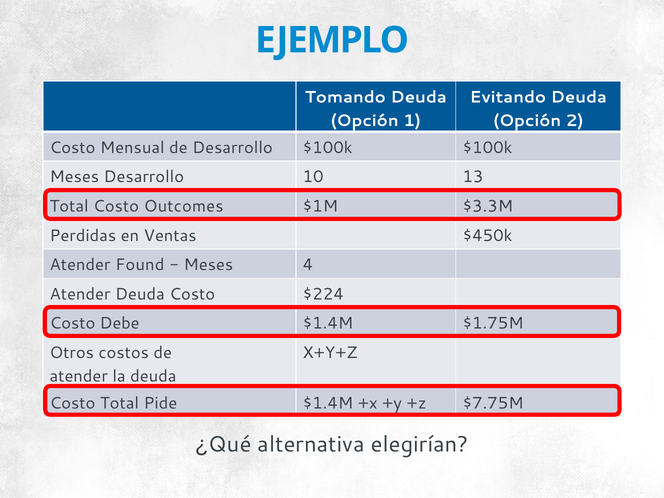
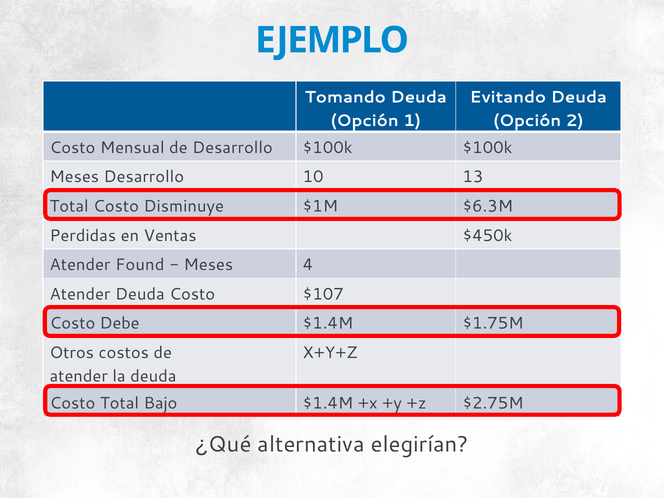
Outcomes: Outcomes -> Disminuye
$3.3M: $3.3M -> $6.3M
$224: $224 -> $107
Pide: Pide -> Bajo
$7.75M: $7.75M -> $2.75M
